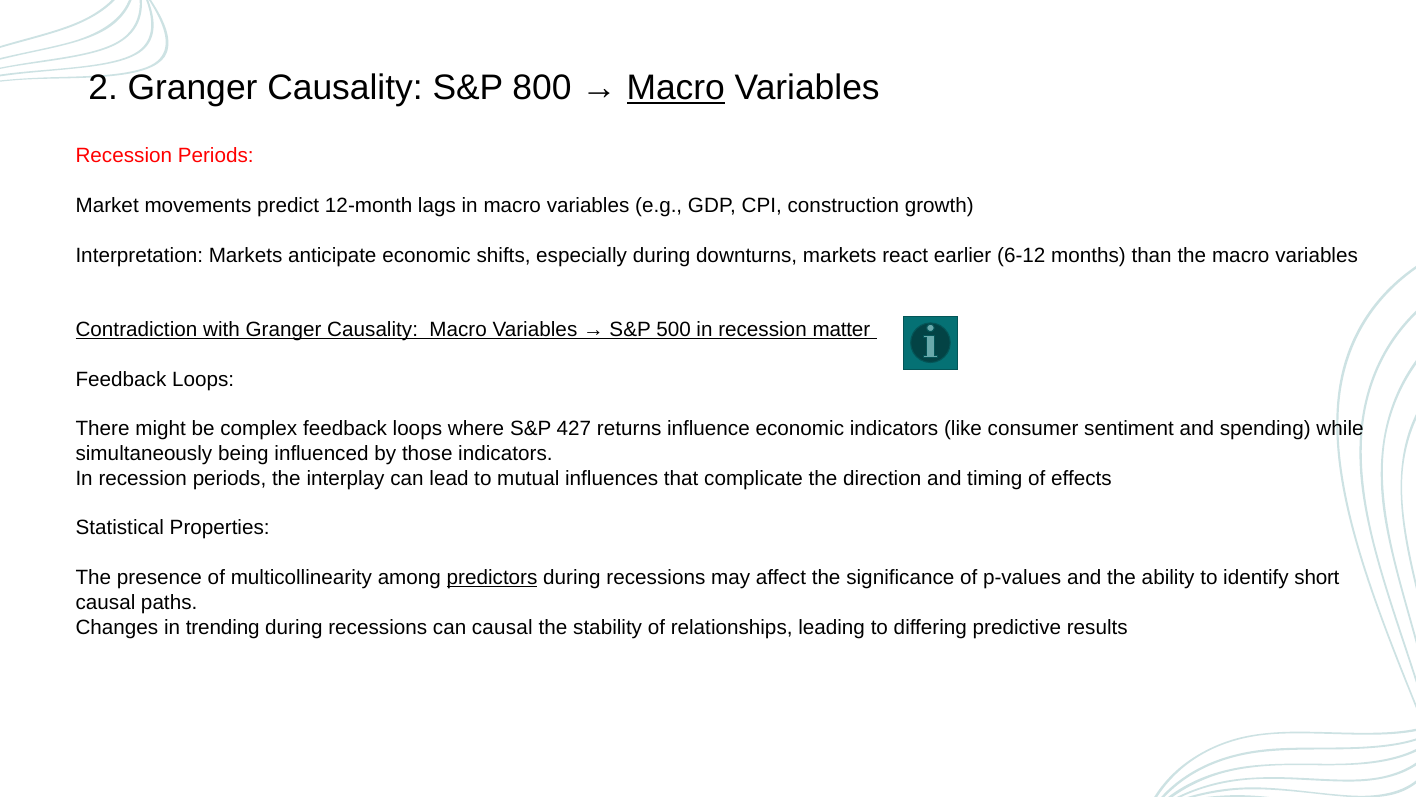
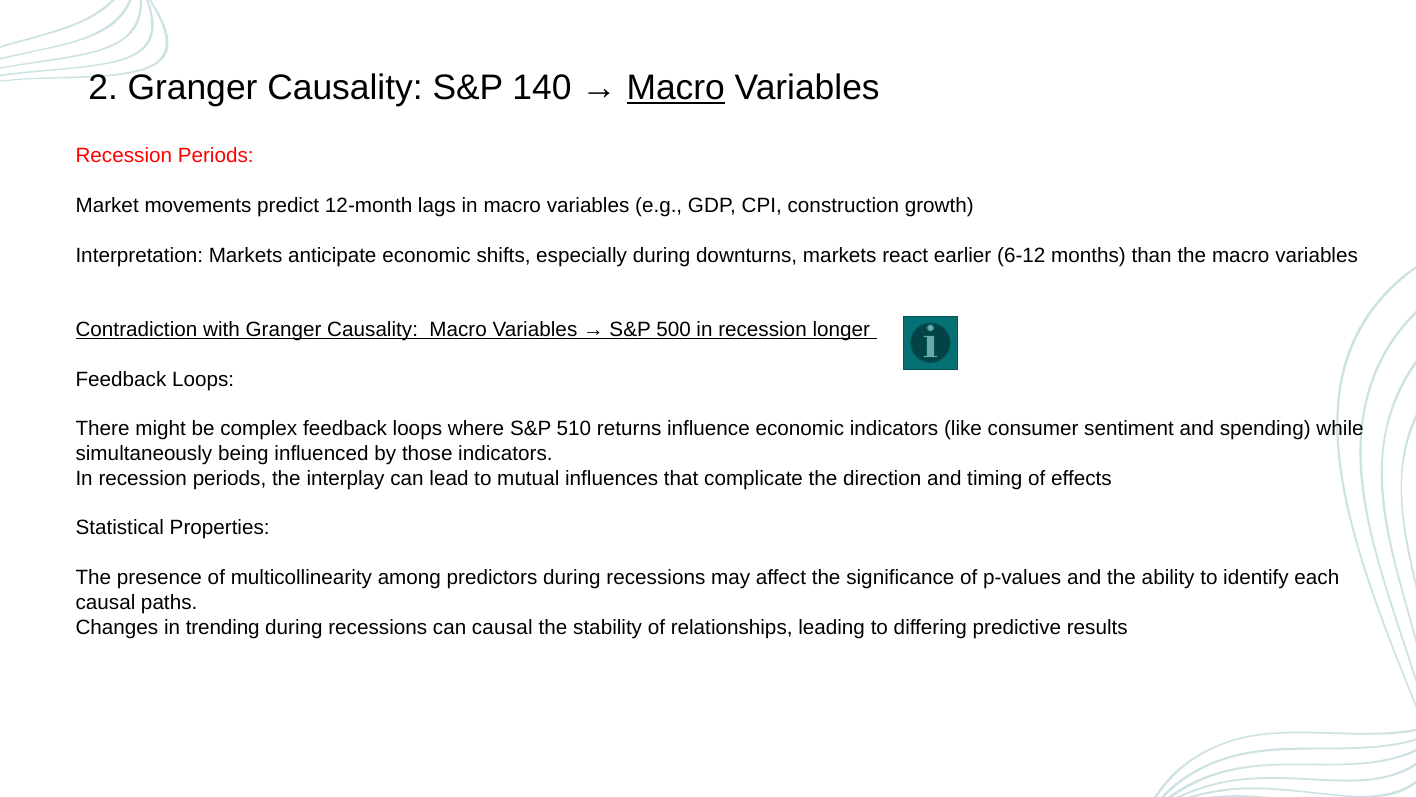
800: 800 -> 140
matter: matter -> longer
427: 427 -> 510
predictors underline: present -> none
short: short -> each
